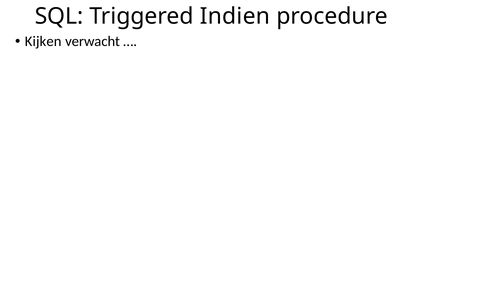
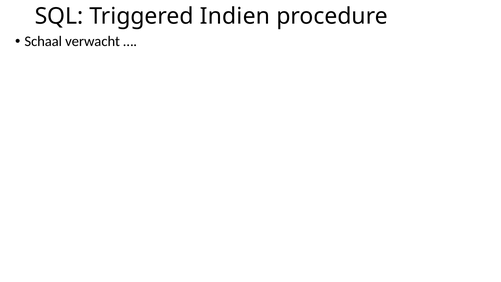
Kijken: Kijken -> Schaal
